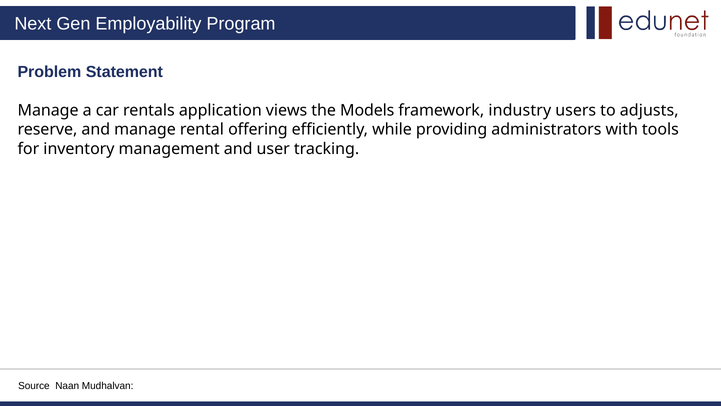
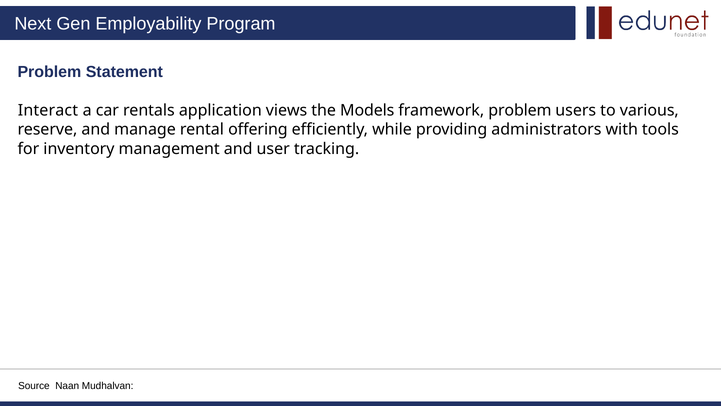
Manage at (48, 110): Manage -> Interact
framework industry: industry -> problem
adjusts: adjusts -> various
